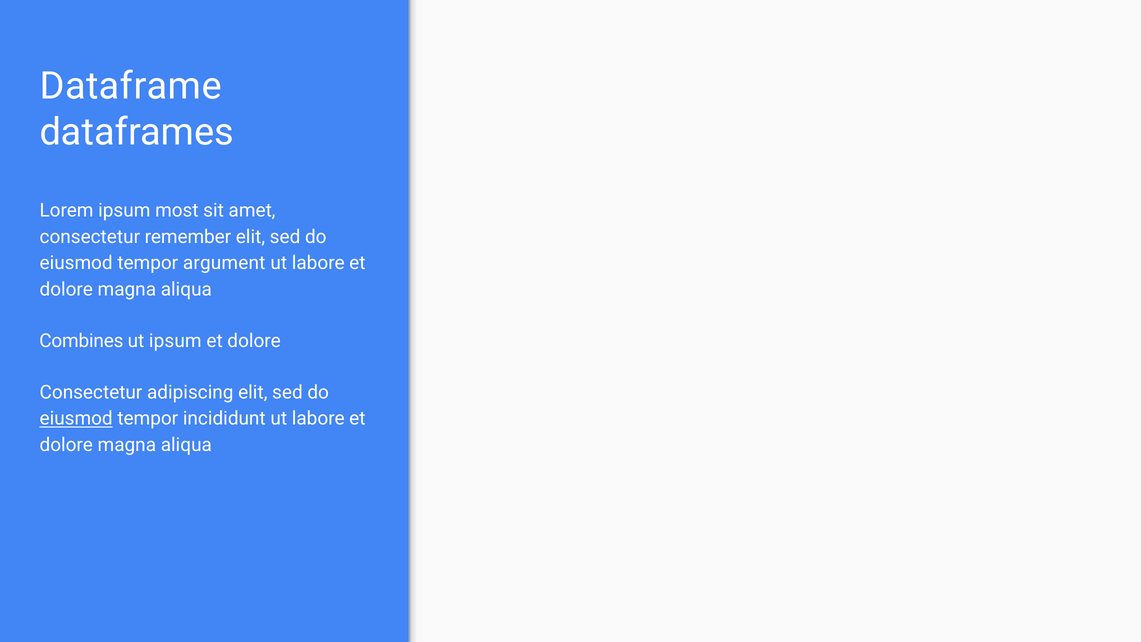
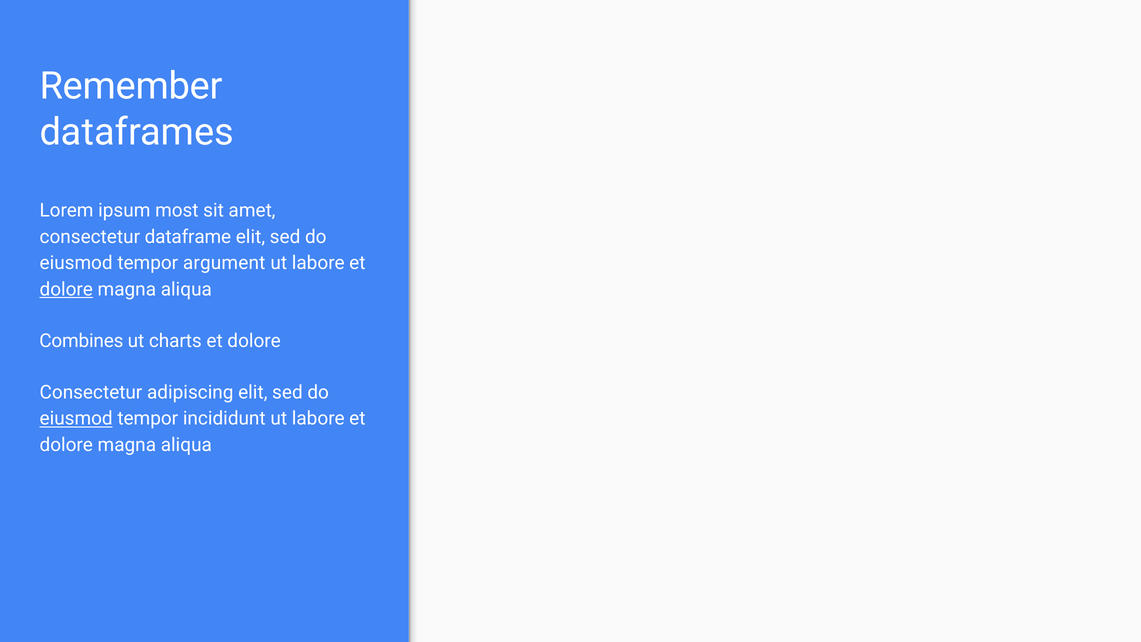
Dataframe: Dataframe -> Remember
remember: remember -> dataframe
dolore at (66, 289) underline: none -> present
ut ipsum: ipsum -> charts
